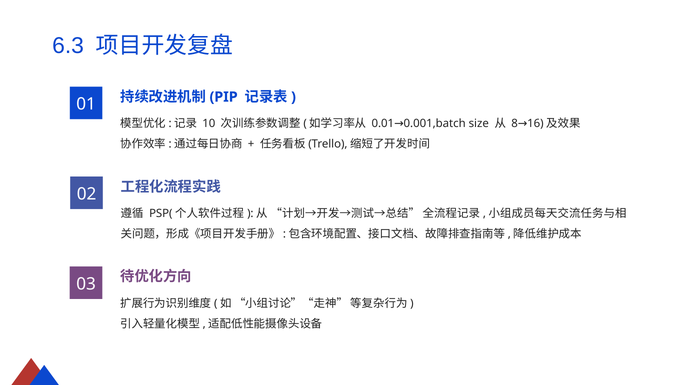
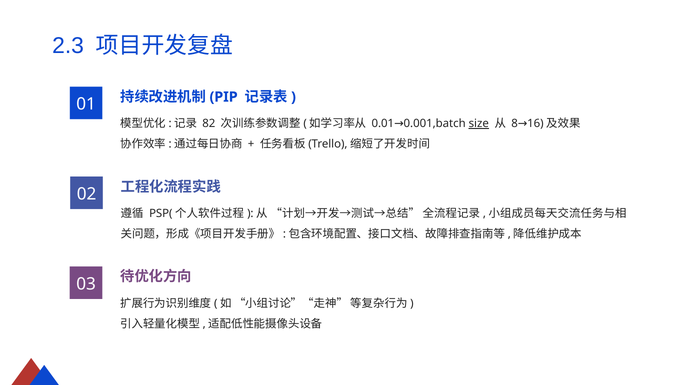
6.3: 6.3 -> 2.3
10: 10 -> 82
size underline: none -> present
